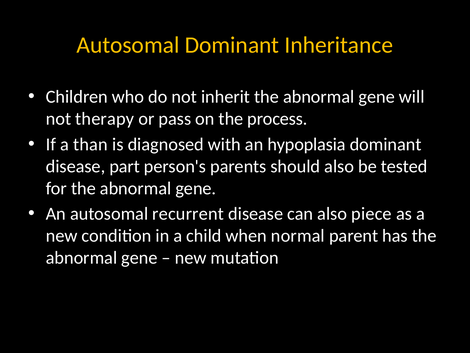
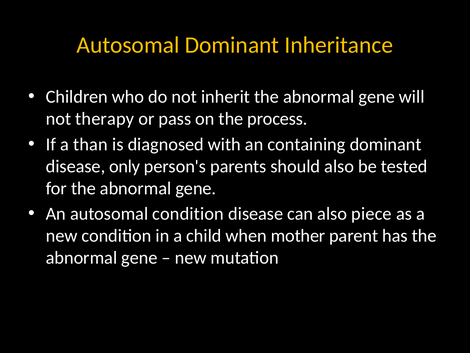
hypoplasia: hypoplasia -> containing
part: part -> only
autosomal recurrent: recurrent -> condition
normal: normal -> mother
